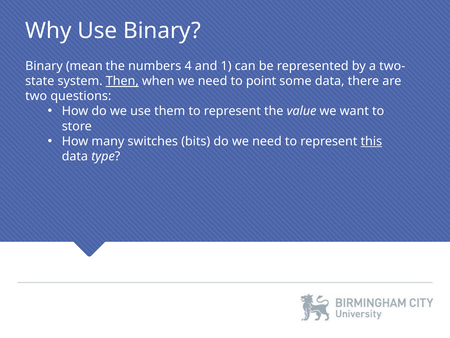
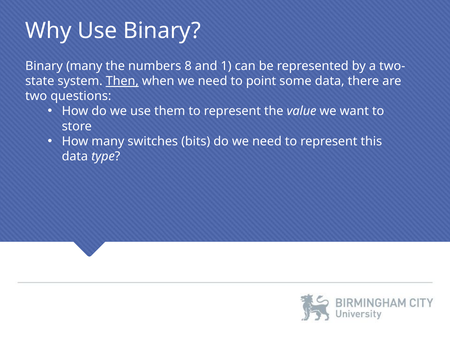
Binary mean: mean -> many
4: 4 -> 8
this underline: present -> none
